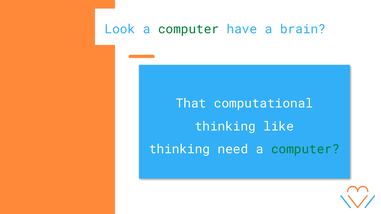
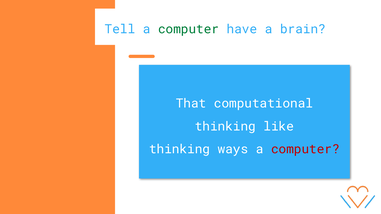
Look: Look -> Tell
need: need -> ways
computer at (305, 149) colour: green -> red
